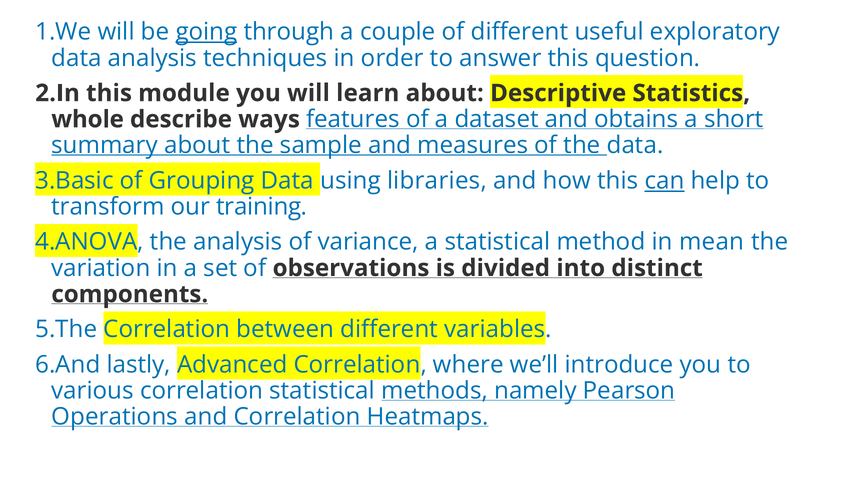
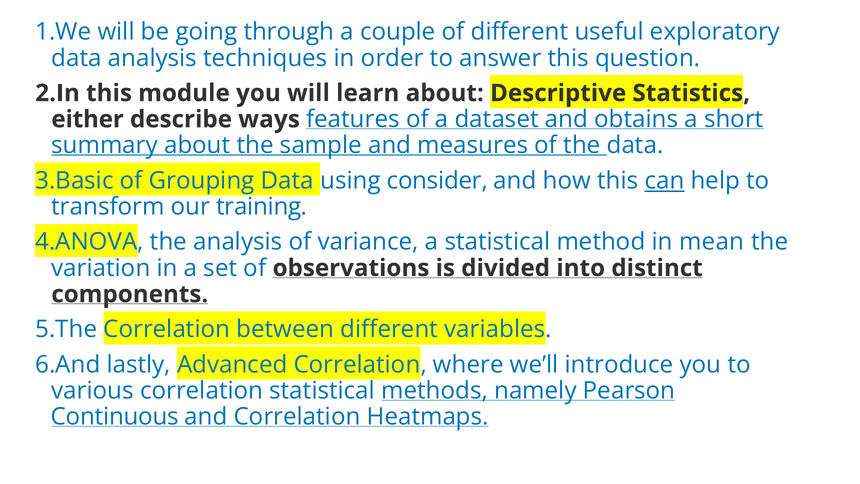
going underline: present -> none
whole: whole -> either
libraries: libraries -> consider
Operations: Operations -> Continuous
